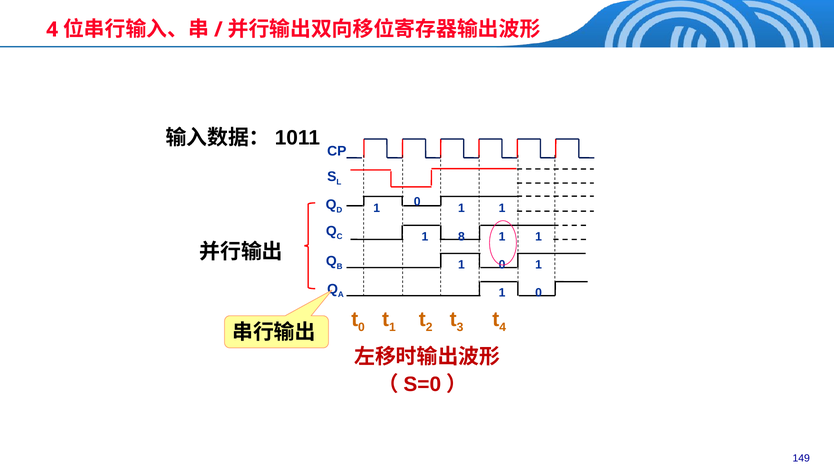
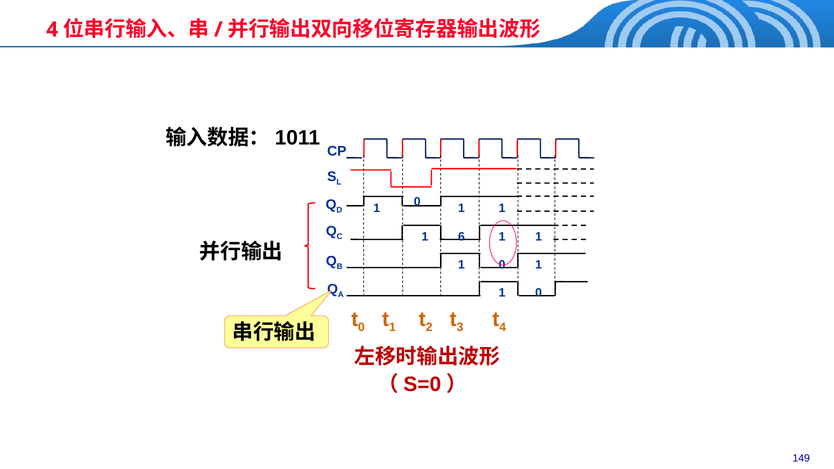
8: 8 -> 6
